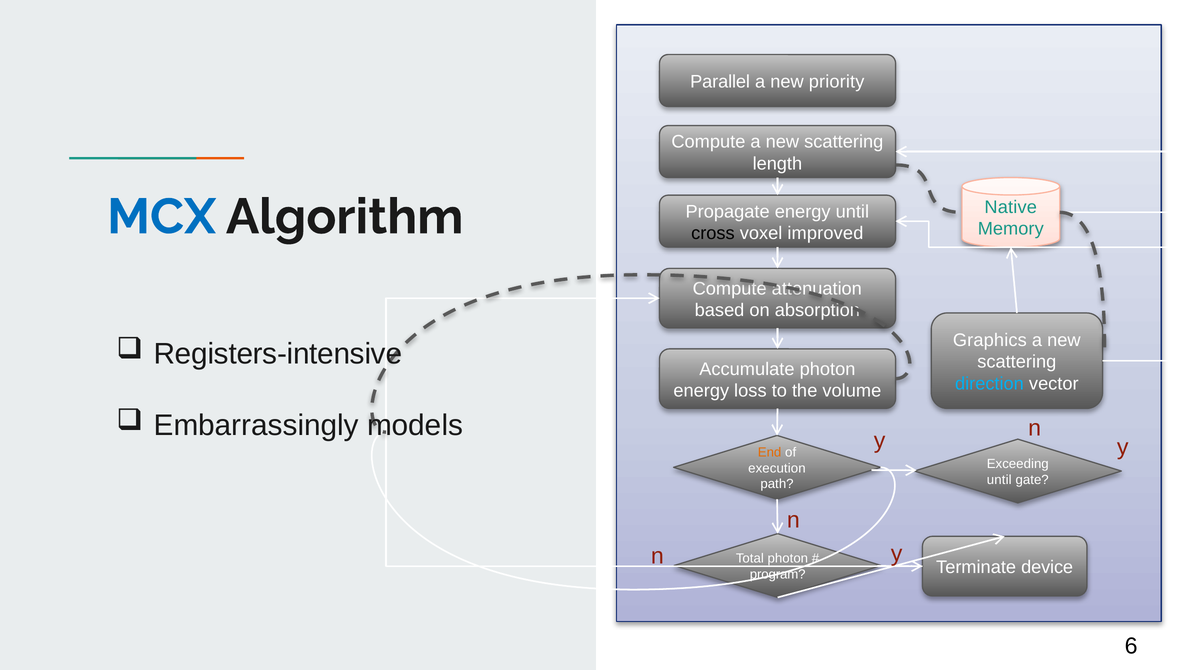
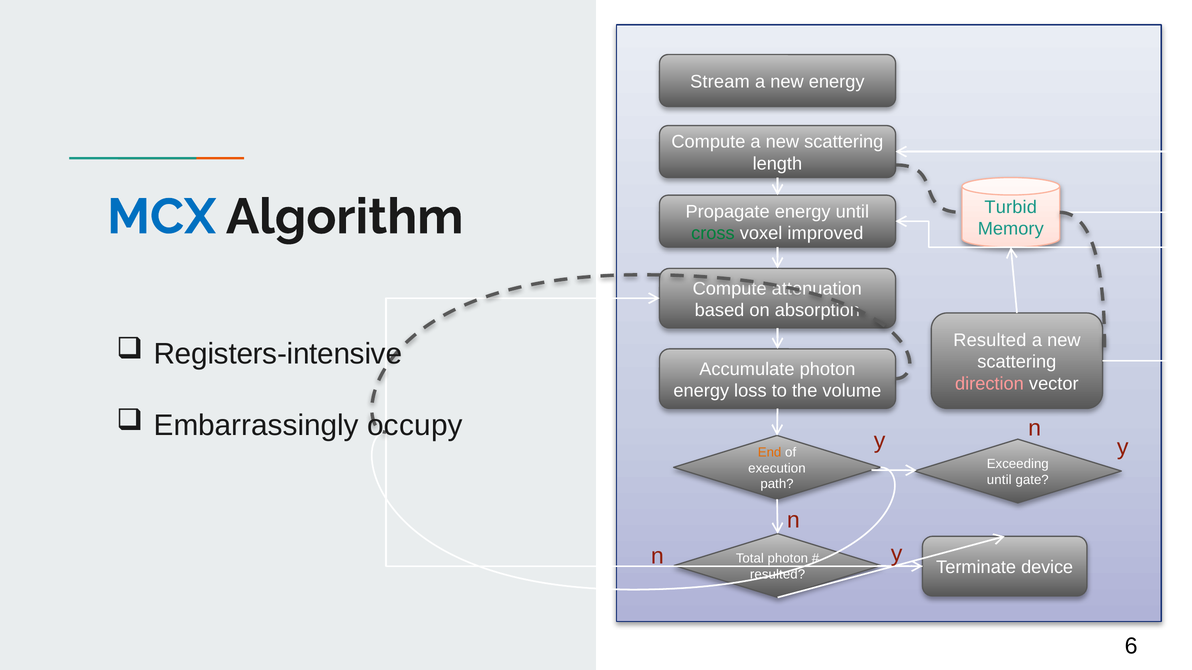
Parallel: Parallel -> Stream
new priority: priority -> energy
Native: Native -> Turbid
cross colour: black -> green
Graphics at (990, 340): Graphics -> Resulted
direction colour: light blue -> pink
models: models -> occupy
program at (778, 575): program -> resulted
